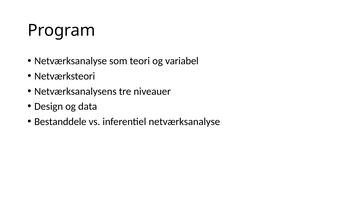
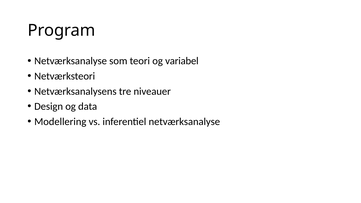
Bestanddele: Bestanddele -> Modellering
